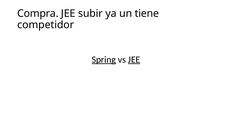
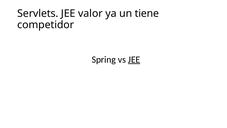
Compra: Compra -> Servlets
subir: subir -> valor
Spring underline: present -> none
